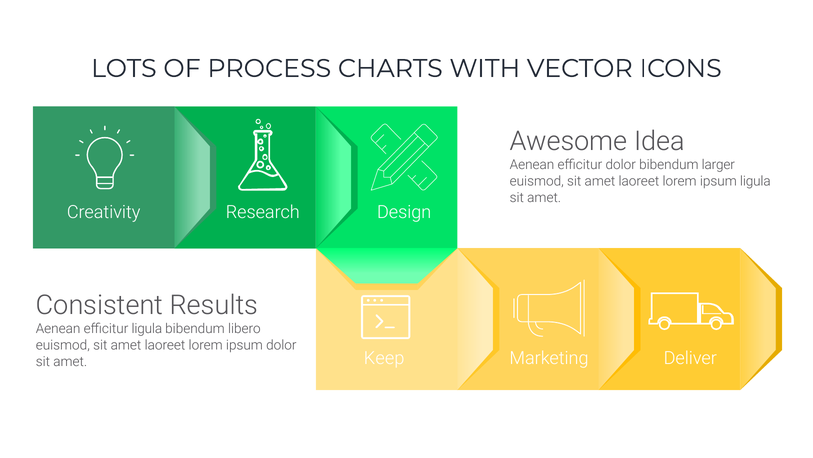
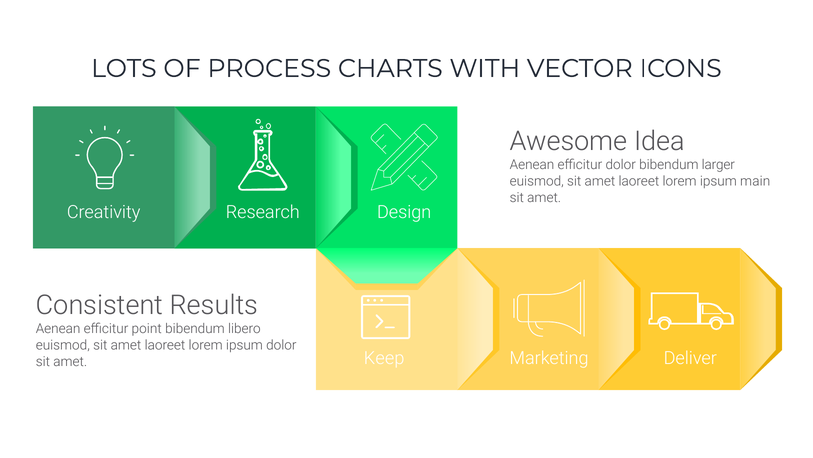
ipsum ligula: ligula -> main
efficitur ligula: ligula -> point
